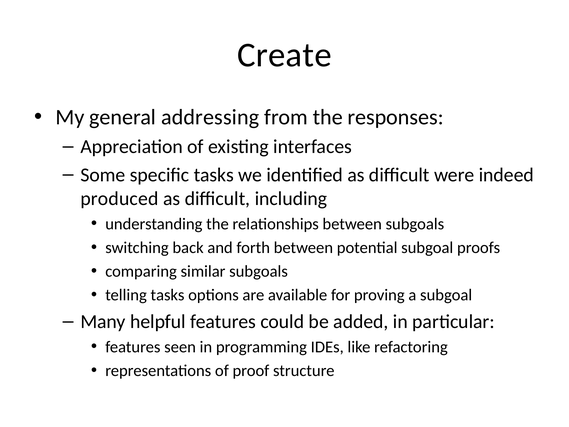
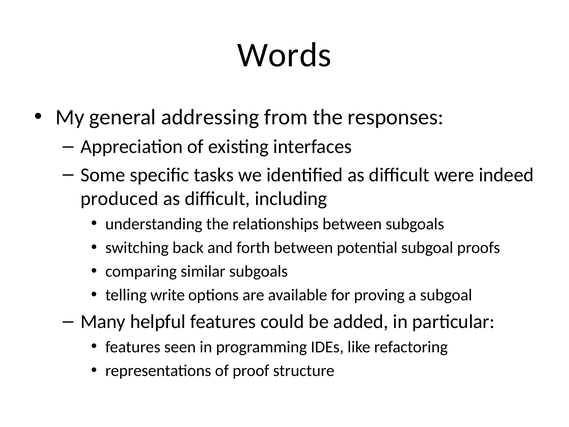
Create: Create -> Words
telling tasks: tasks -> write
